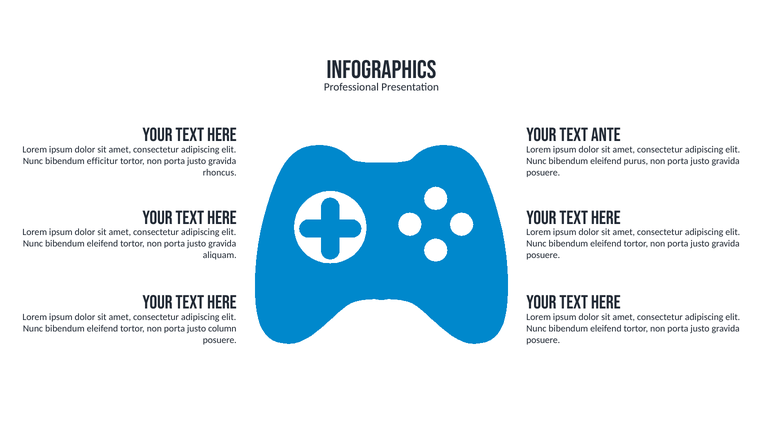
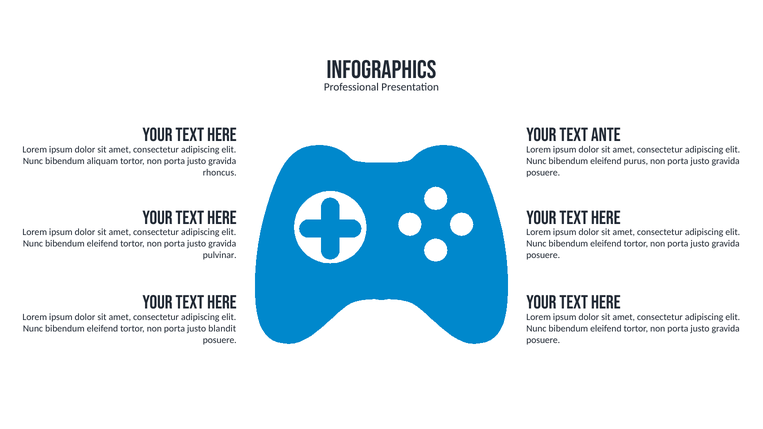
efficitur: efficitur -> aliquam
aliquam: aliquam -> pulvinar
column: column -> blandit
